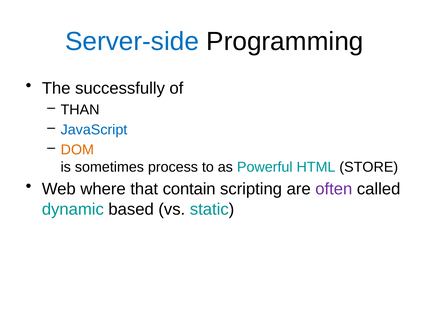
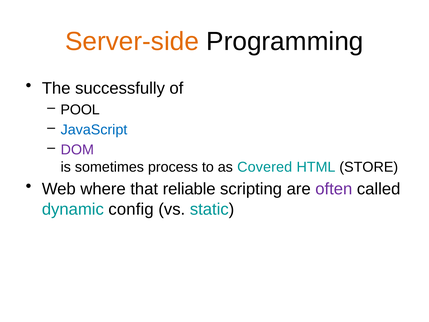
Server-side colour: blue -> orange
THAN: THAN -> POOL
DOM colour: orange -> purple
Powerful: Powerful -> Covered
contain: contain -> reliable
based: based -> config
